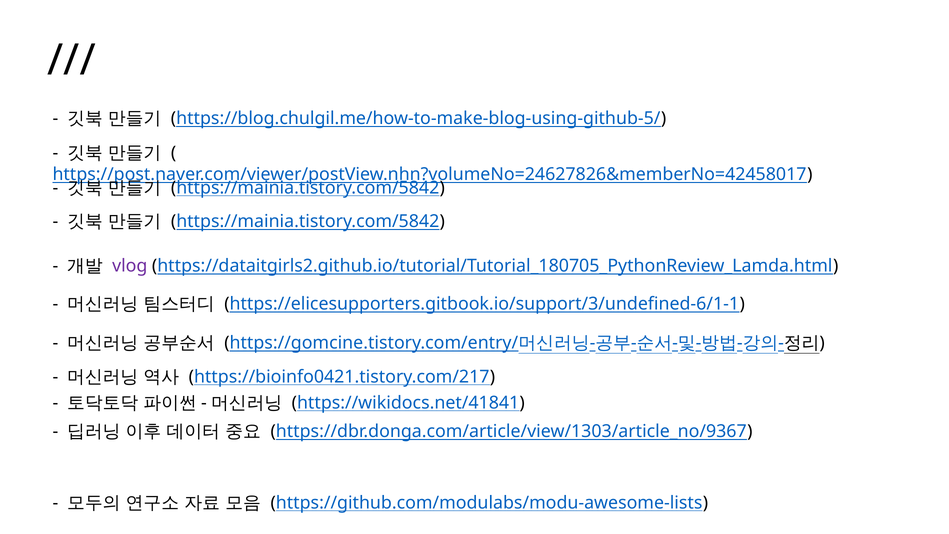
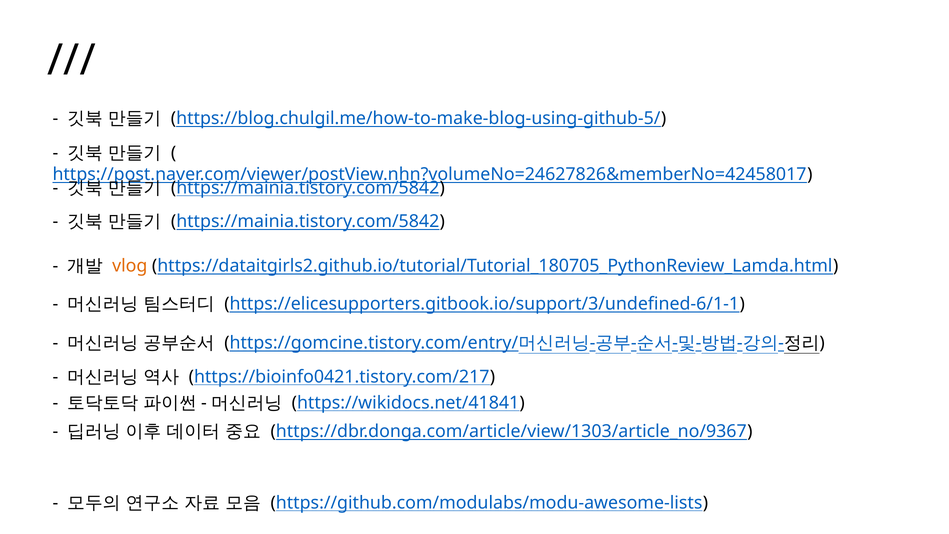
vlog colour: purple -> orange
